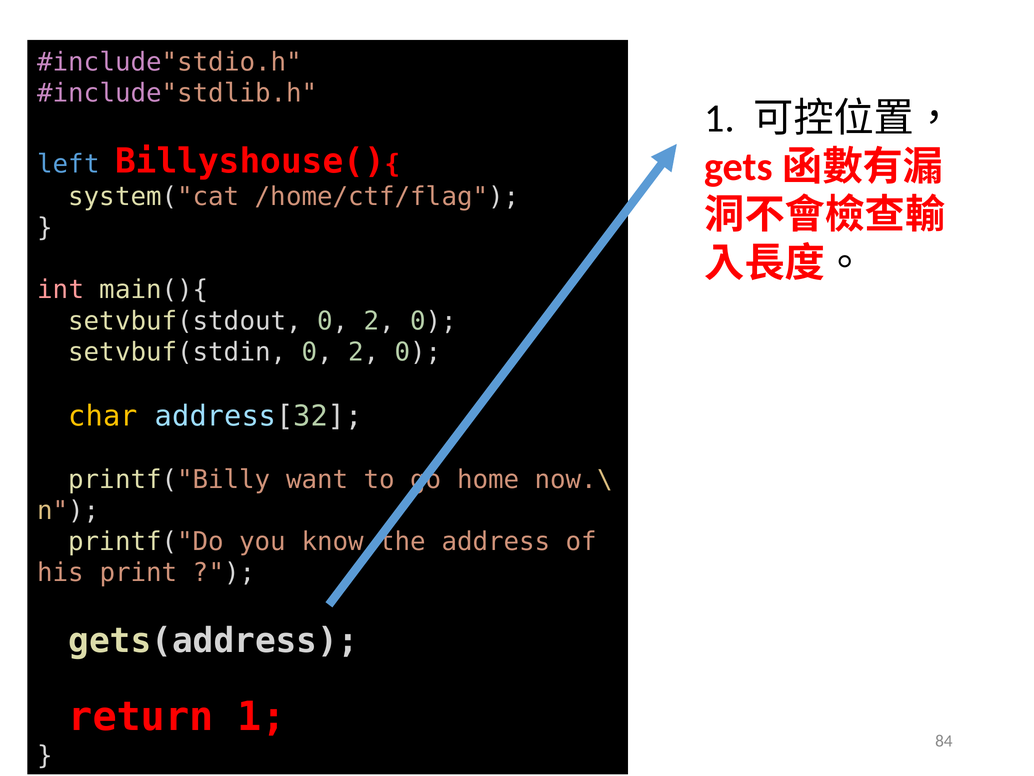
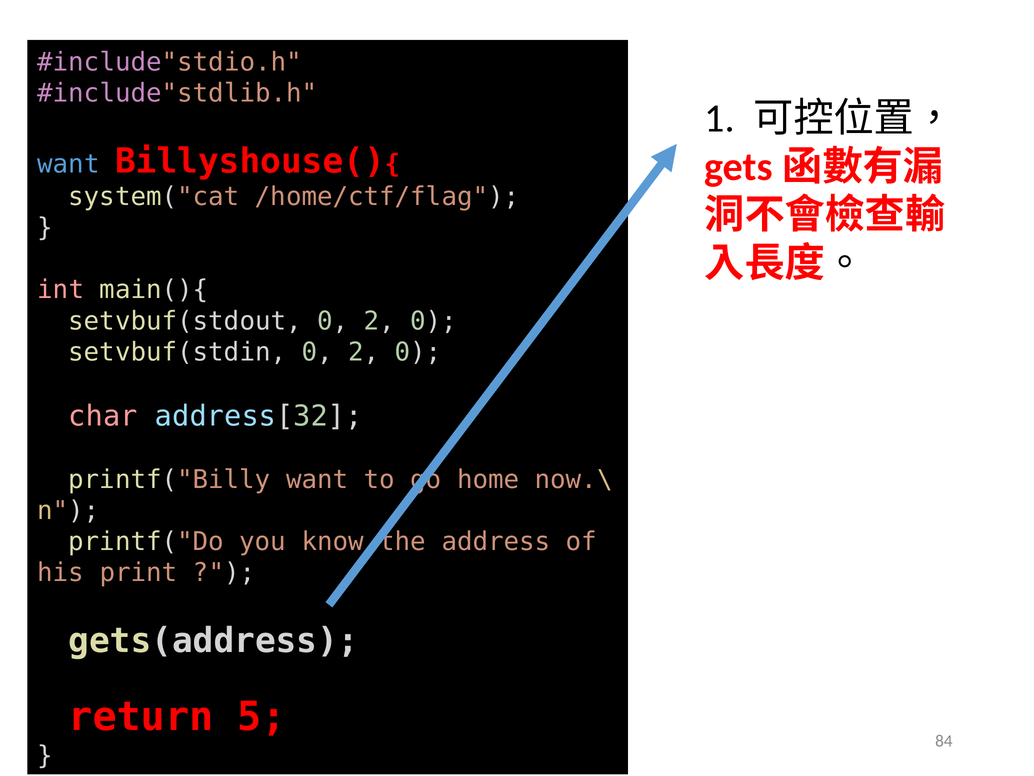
left at (69, 164): left -> want
char colour: yellow -> pink
return 1: 1 -> 5
